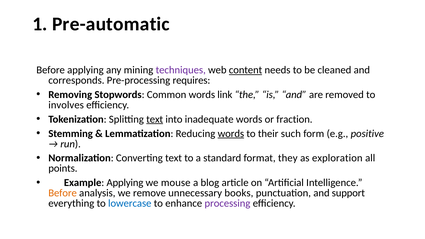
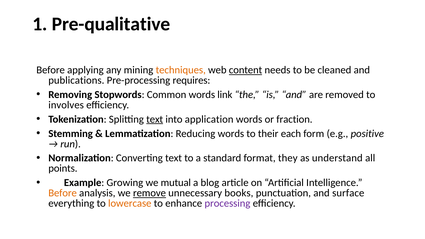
Pre-automatic: Pre-automatic -> Pre-qualitative
techniques colour: purple -> orange
corresponds: corresponds -> publications
inadequate: inadequate -> application
words at (231, 134) underline: present -> none
such: such -> each
exploration: exploration -> understand
Applying at (125, 183): Applying -> Growing
mouse: mouse -> mutual
remove underline: none -> present
support: support -> surface
lowercase colour: blue -> orange
